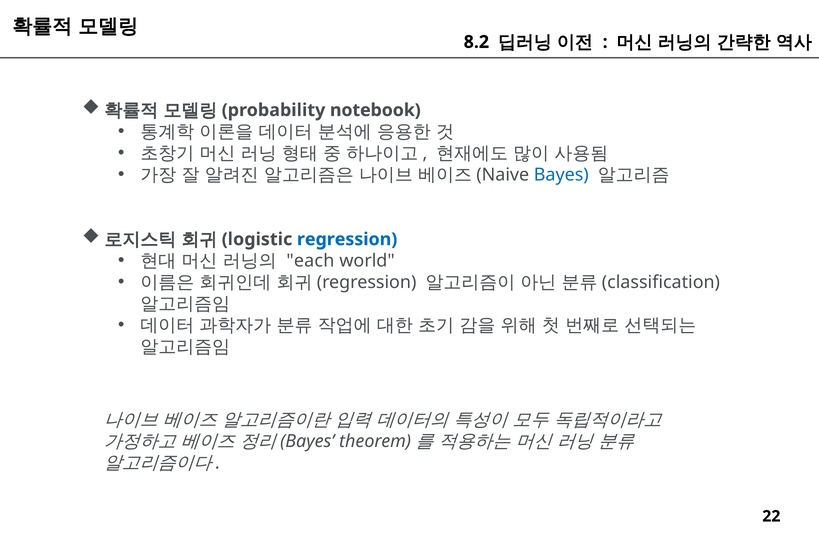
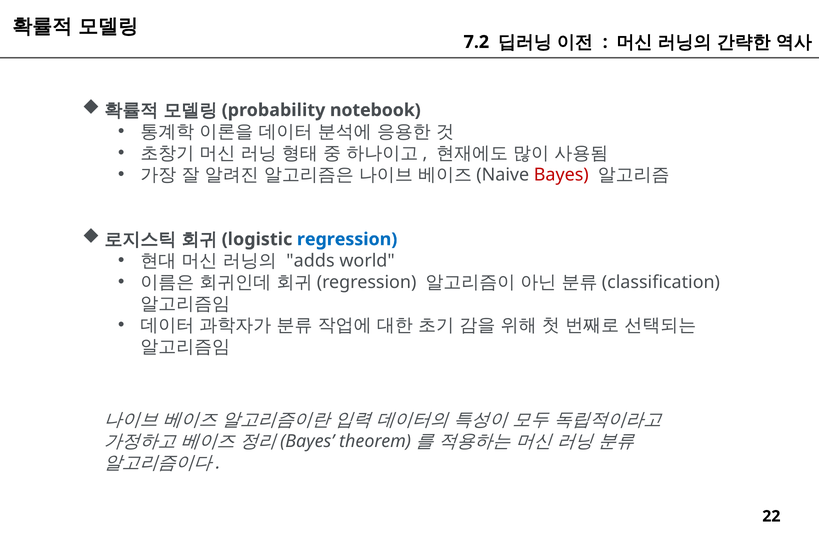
8.2: 8.2 -> 7.2
Bayes colour: blue -> red
each: each -> adds
